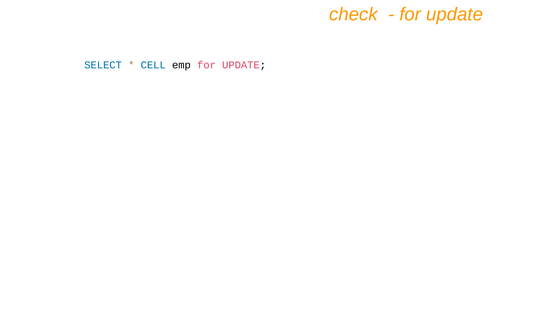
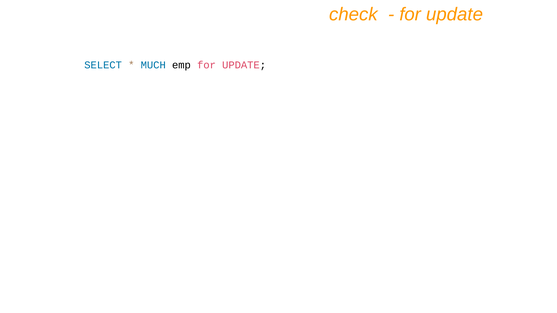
CELL: CELL -> MUCH
